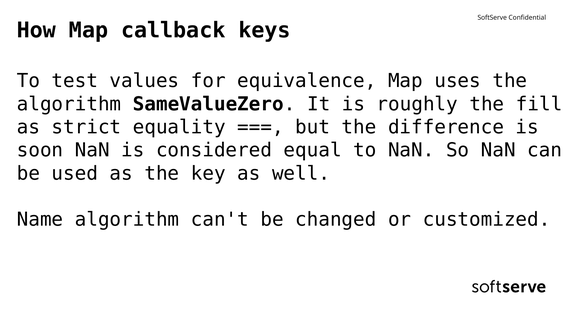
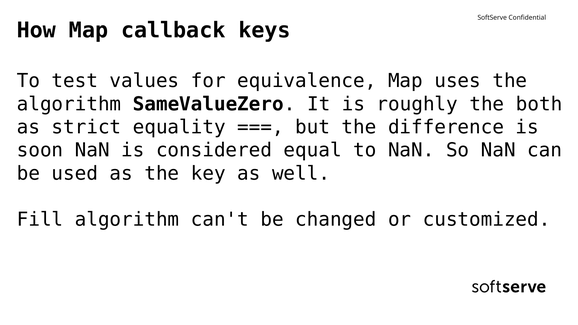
fill: fill -> both
Name: Name -> Fill
